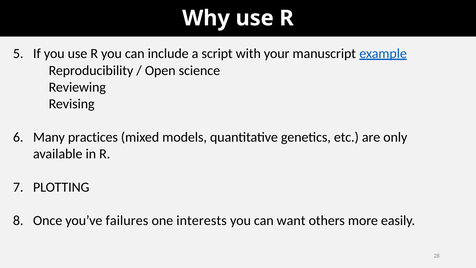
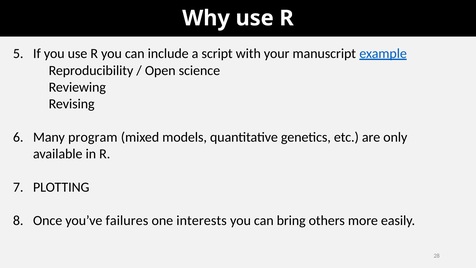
practices: practices -> program
want: want -> bring
